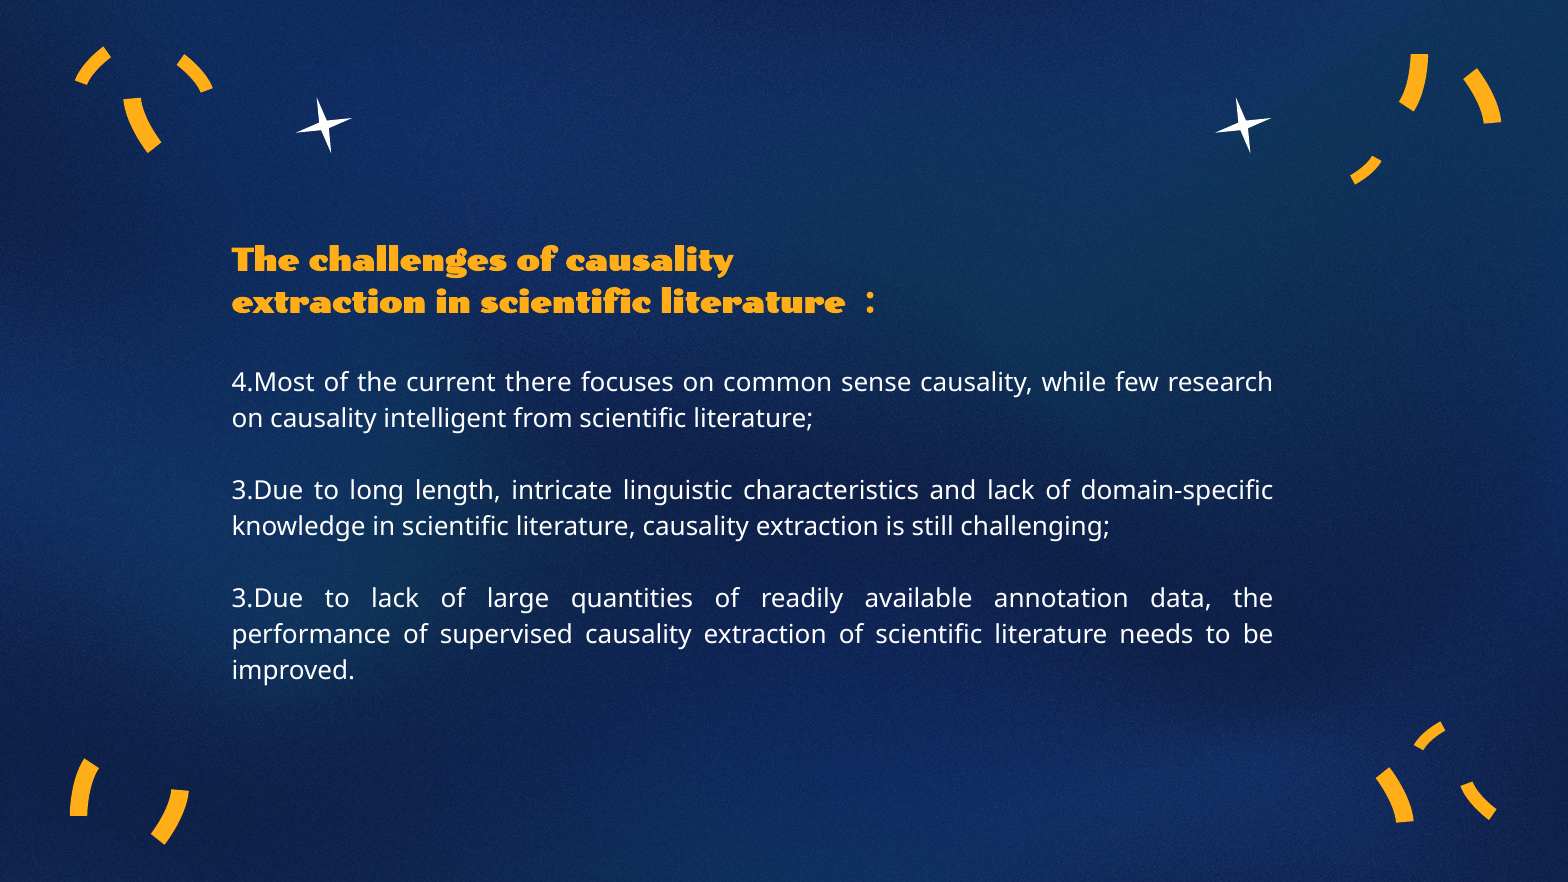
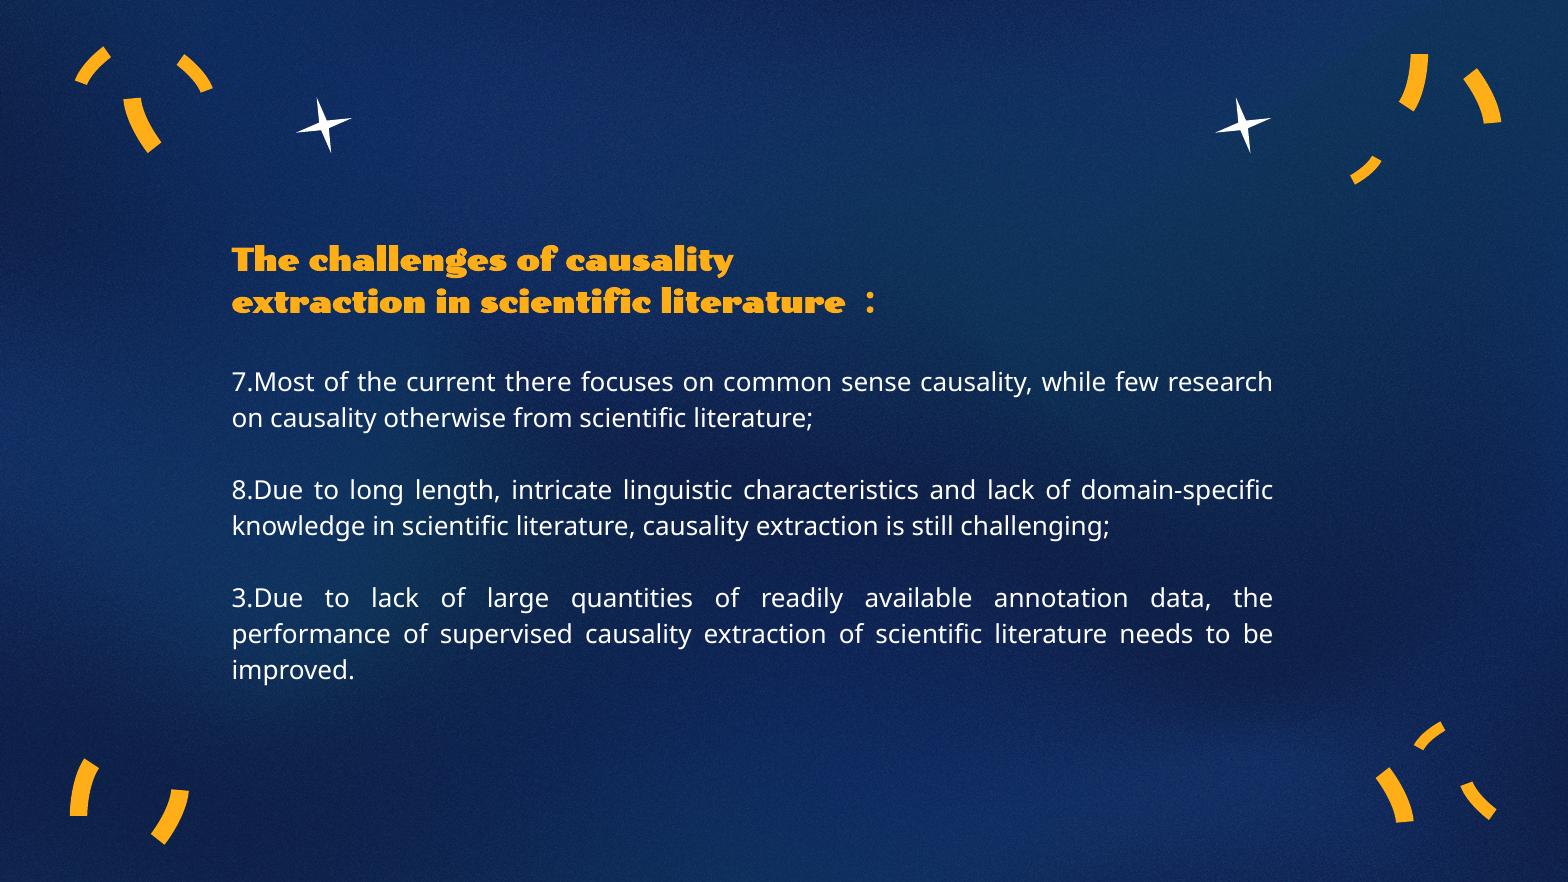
4.Most: 4.Most -> 7.Most
intelligent: intelligent -> otherwise
3.Due at (267, 491): 3.Due -> 8.Due
